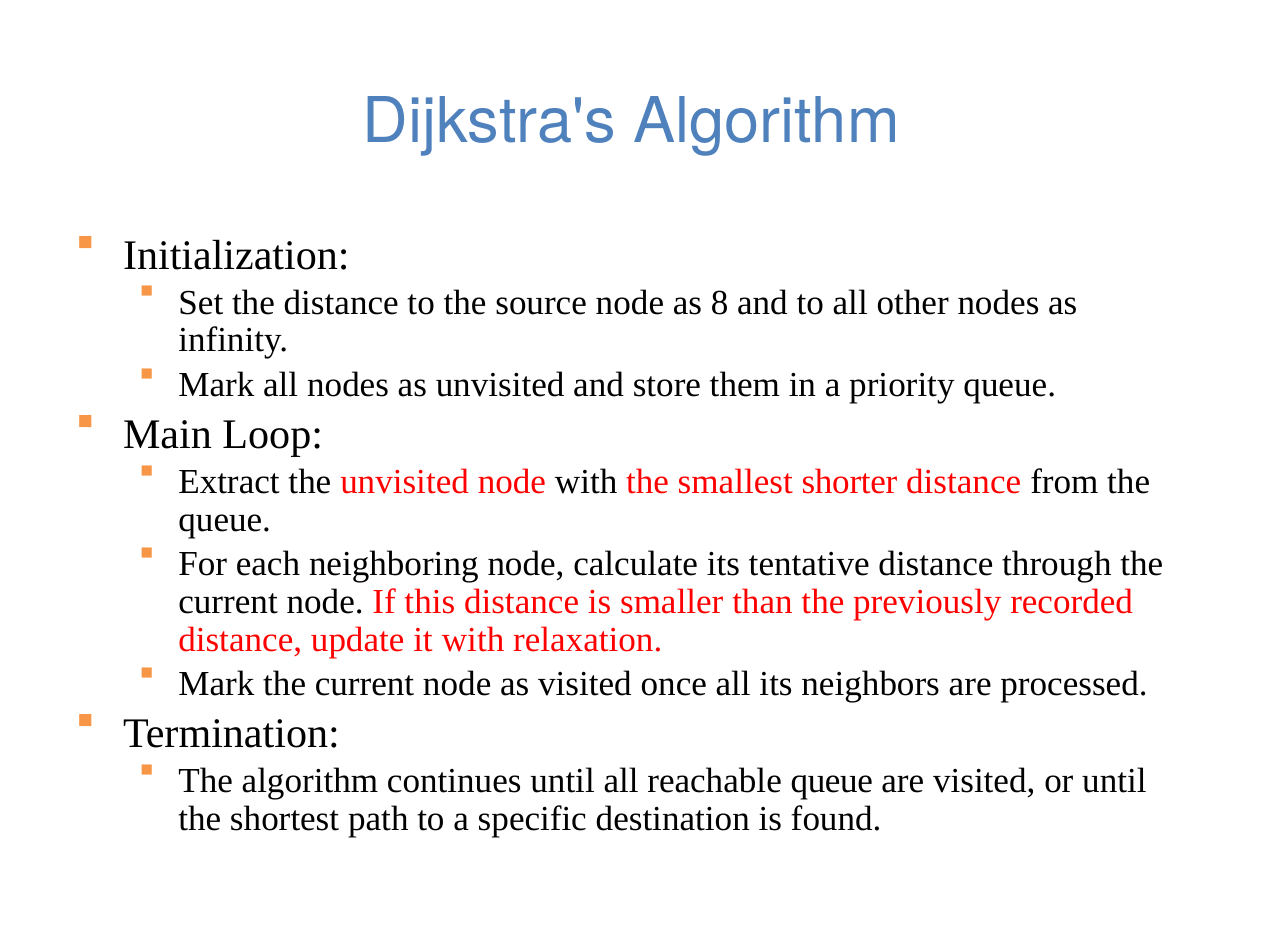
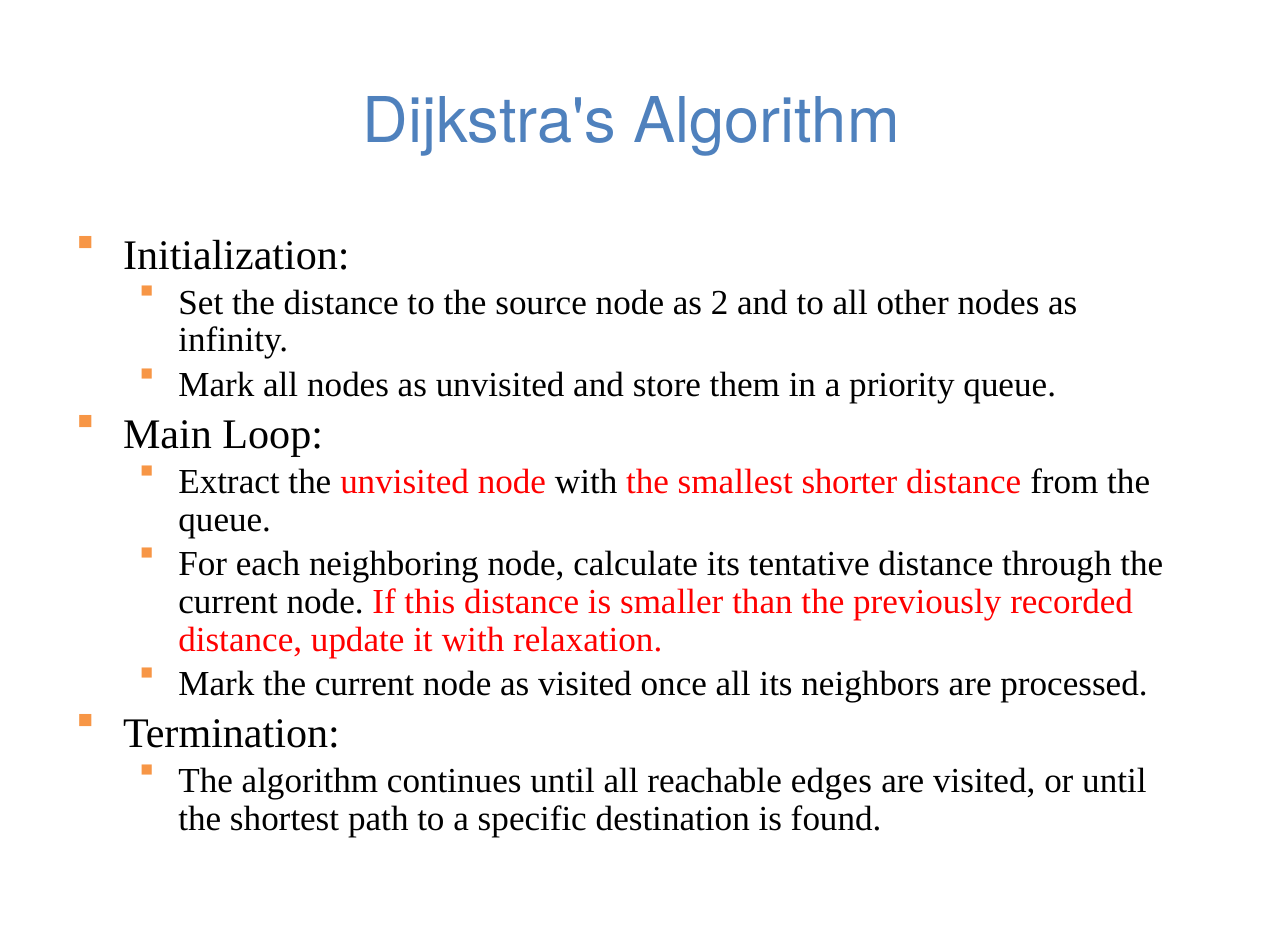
8: 8 -> 2
reachable queue: queue -> edges
